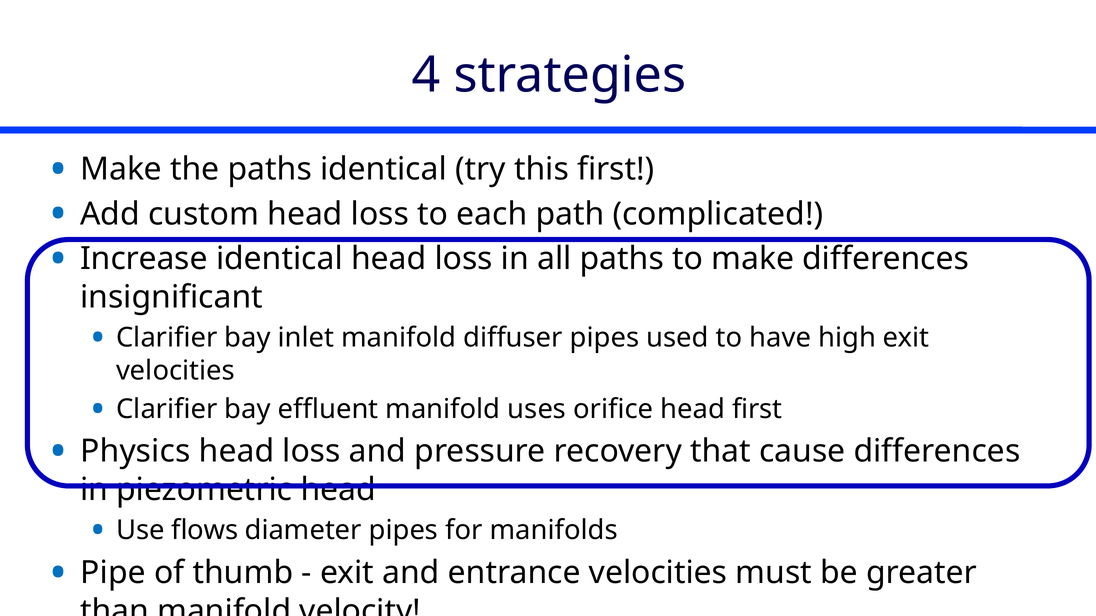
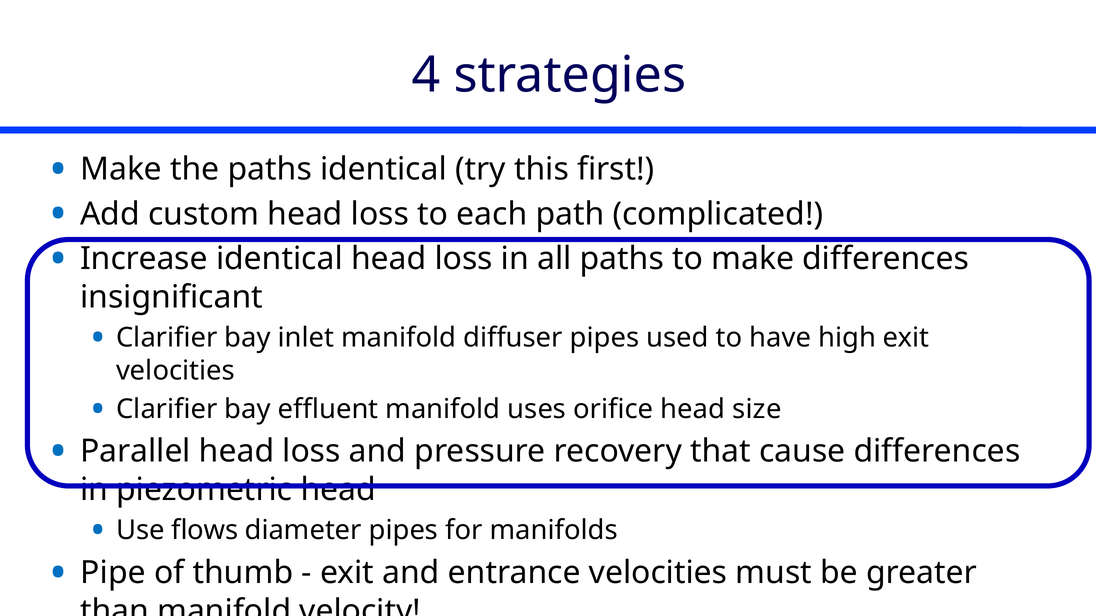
head first: first -> size
Physics: Physics -> Parallel
